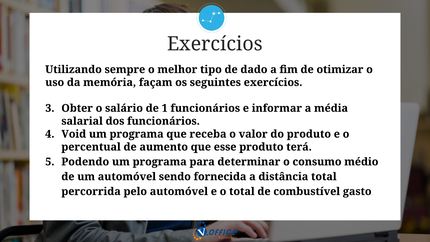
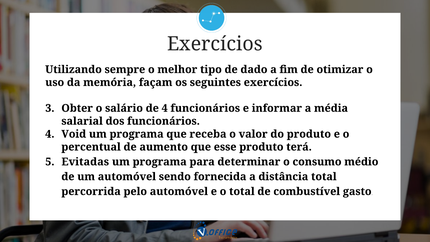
de 1: 1 -> 4
Podendo: Podendo -> Evitadas
